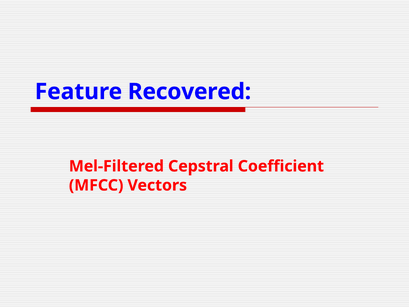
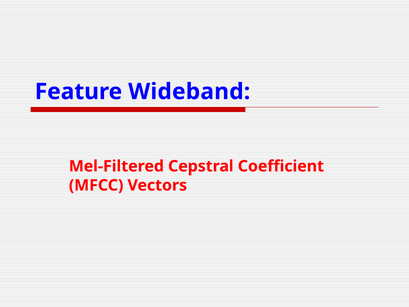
Recovered: Recovered -> Wideband
